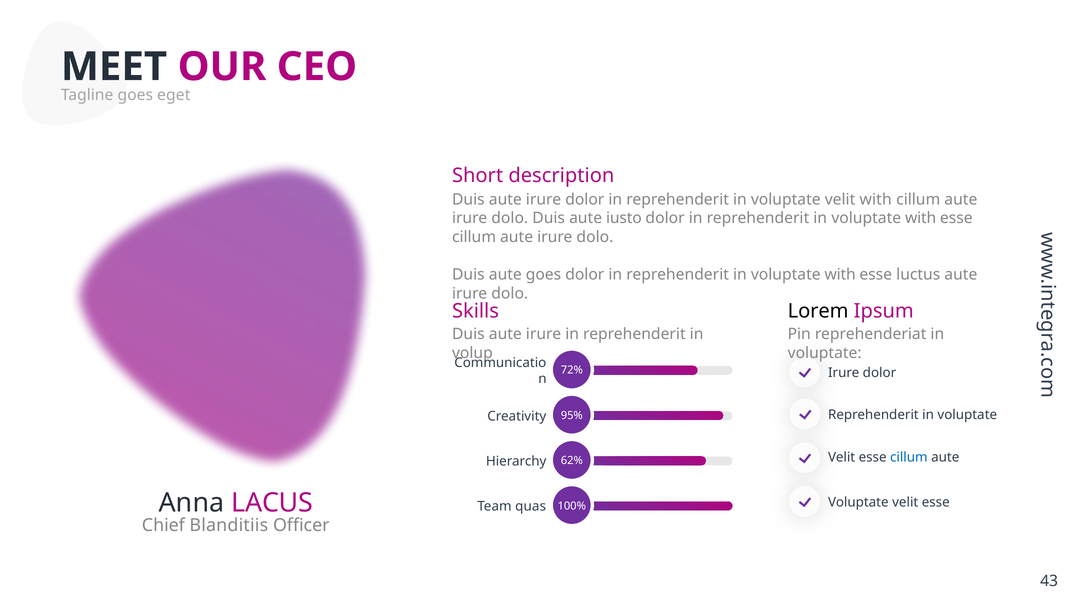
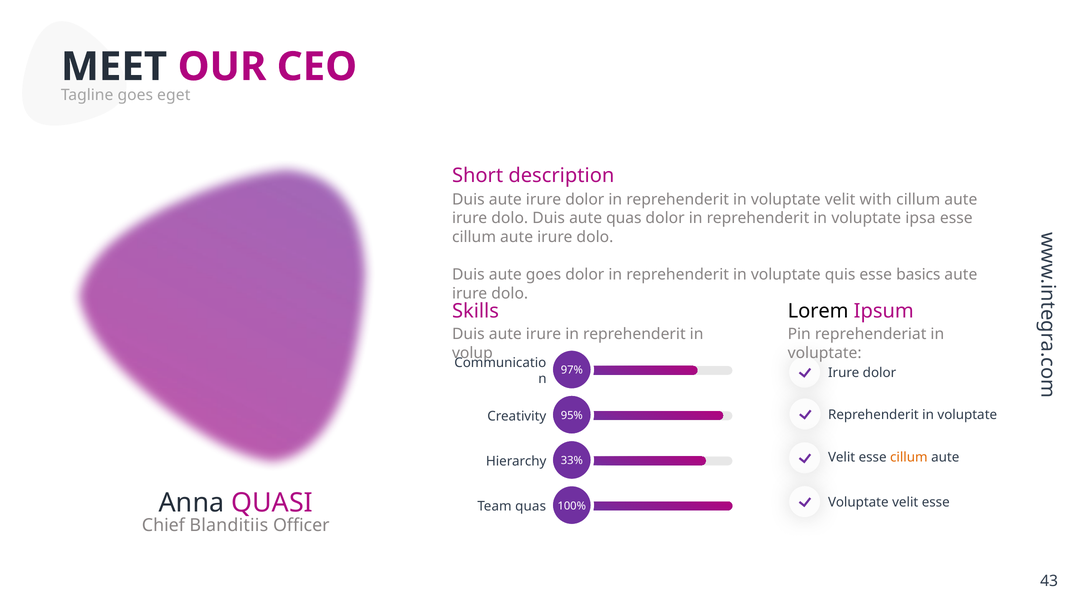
aute iusto: iusto -> quas
with at (921, 218): with -> ipsa
with at (840, 275): with -> quis
luctus: luctus -> basics
72%: 72% -> 97%
cillum at (909, 457) colour: blue -> orange
62%: 62% -> 33%
LACUS: LACUS -> QUASI
